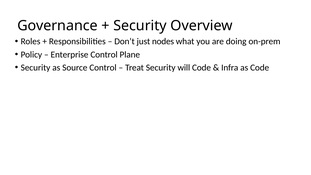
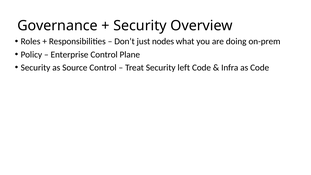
will: will -> left
